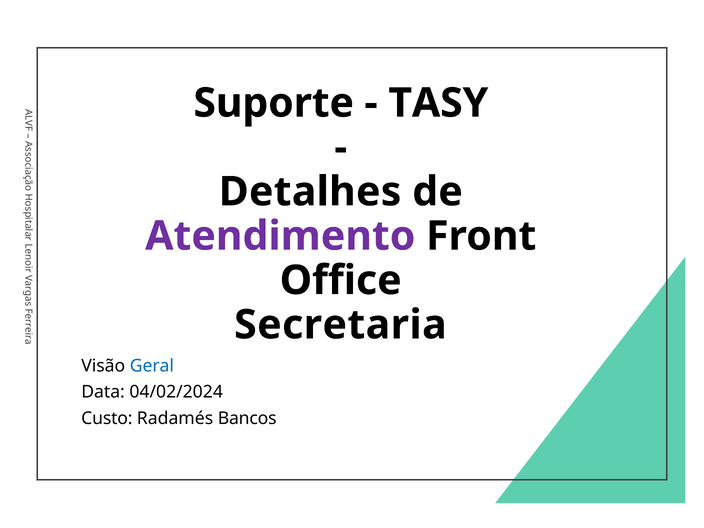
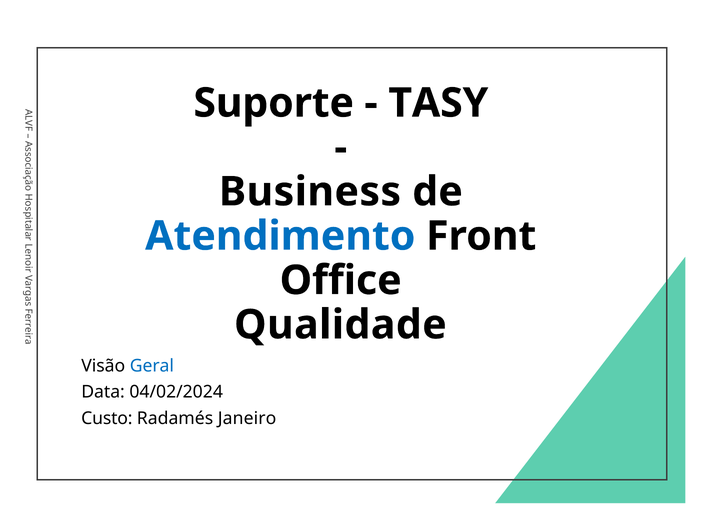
Detalhes: Detalhes -> Business
Atendimento colour: purple -> blue
Secretaria: Secretaria -> Qualidade
Bancos: Bancos -> Janeiro
